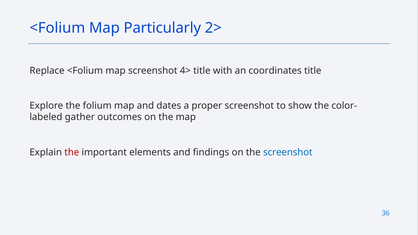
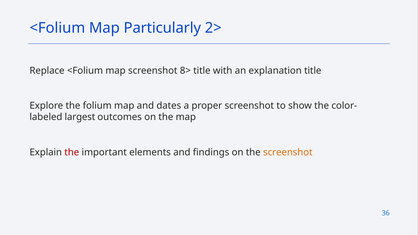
4>: 4> -> 8>
coordinates: coordinates -> explanation
gather: gather -> largest
screenshot at (288, 152) colour: blue -> orange
